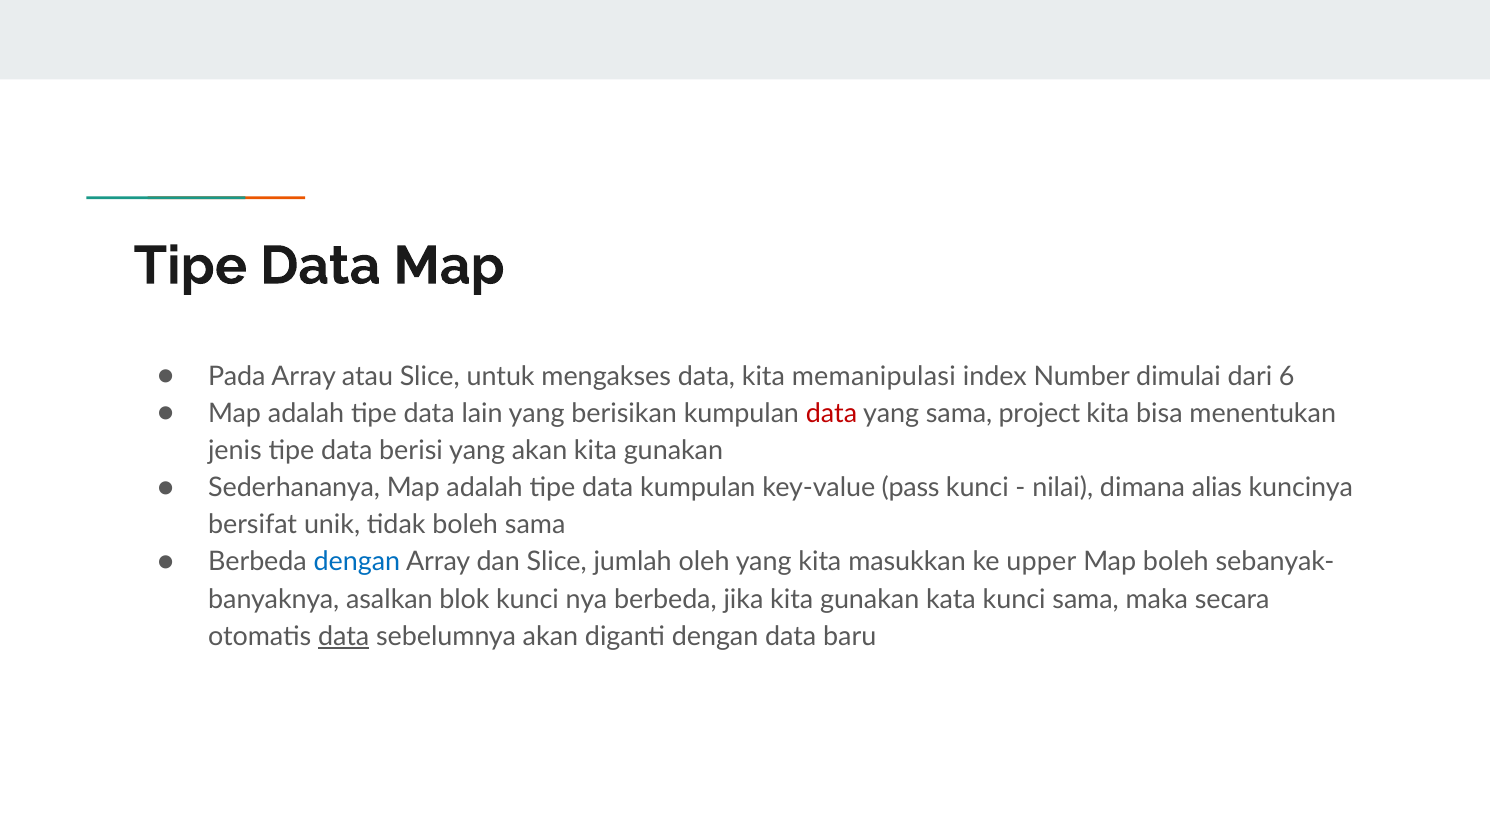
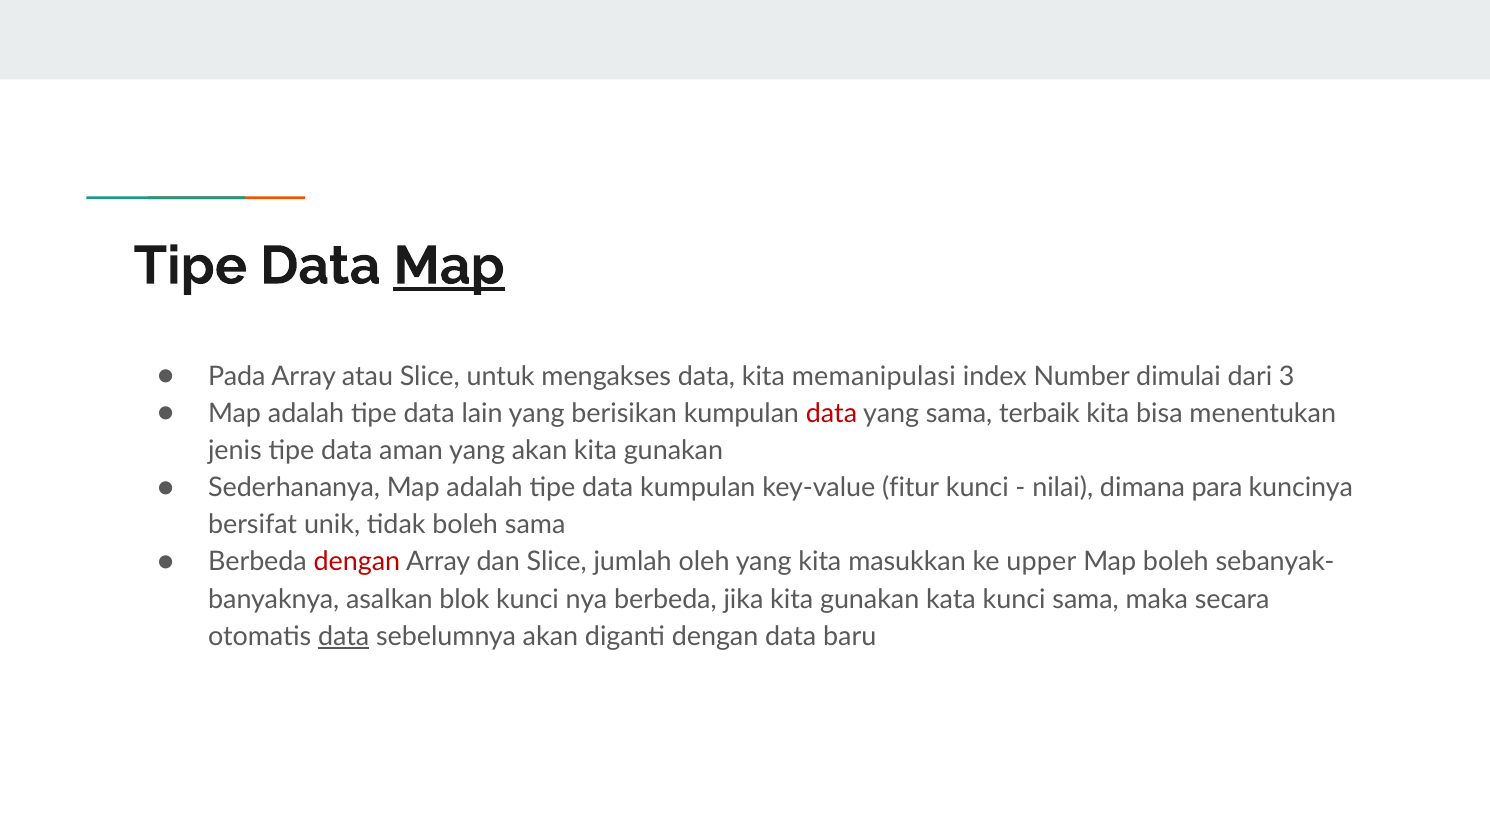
Map at (449, 266) underline: none -> present
6: 6 -> 3
project: project -> terbaik
berisi: berisi -> aman
pass: pass -> fitur
alias: alias -> para
dengan at (357, 562) colour: blue -> red
